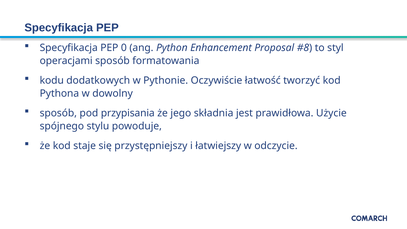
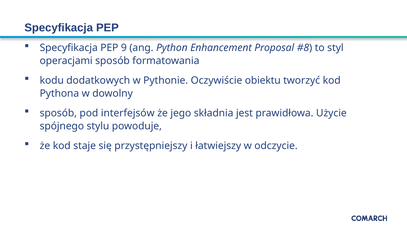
0: 0 -> 9
łatwość: łatwość -> obiektu
przypisania: przypisania -> interfejsów
